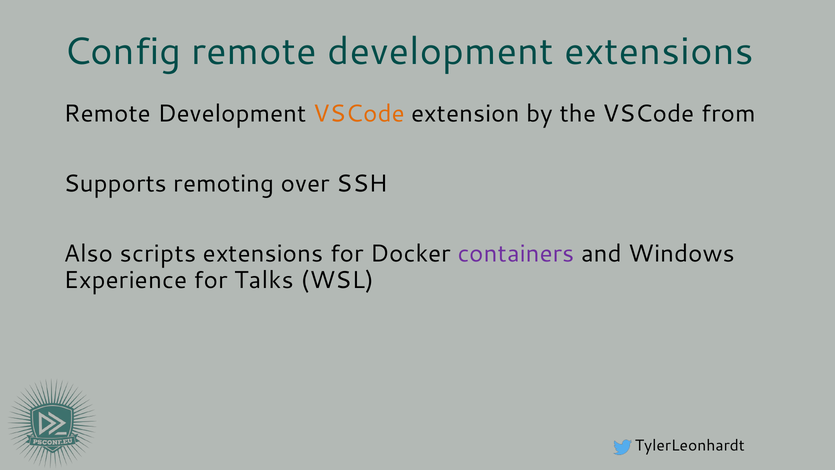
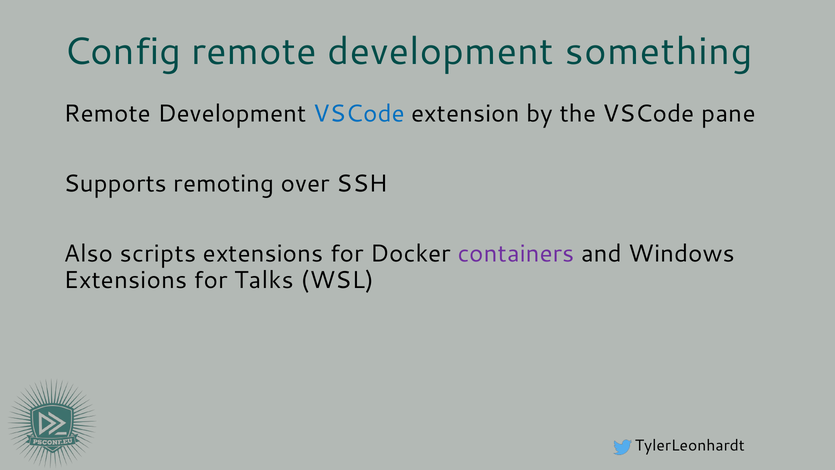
development extensions: extensions -> something
VSCode at (359, 114) colour: orange -> blue
from: from -> pane
Experience at (125, 280): Experience -> Extensions
